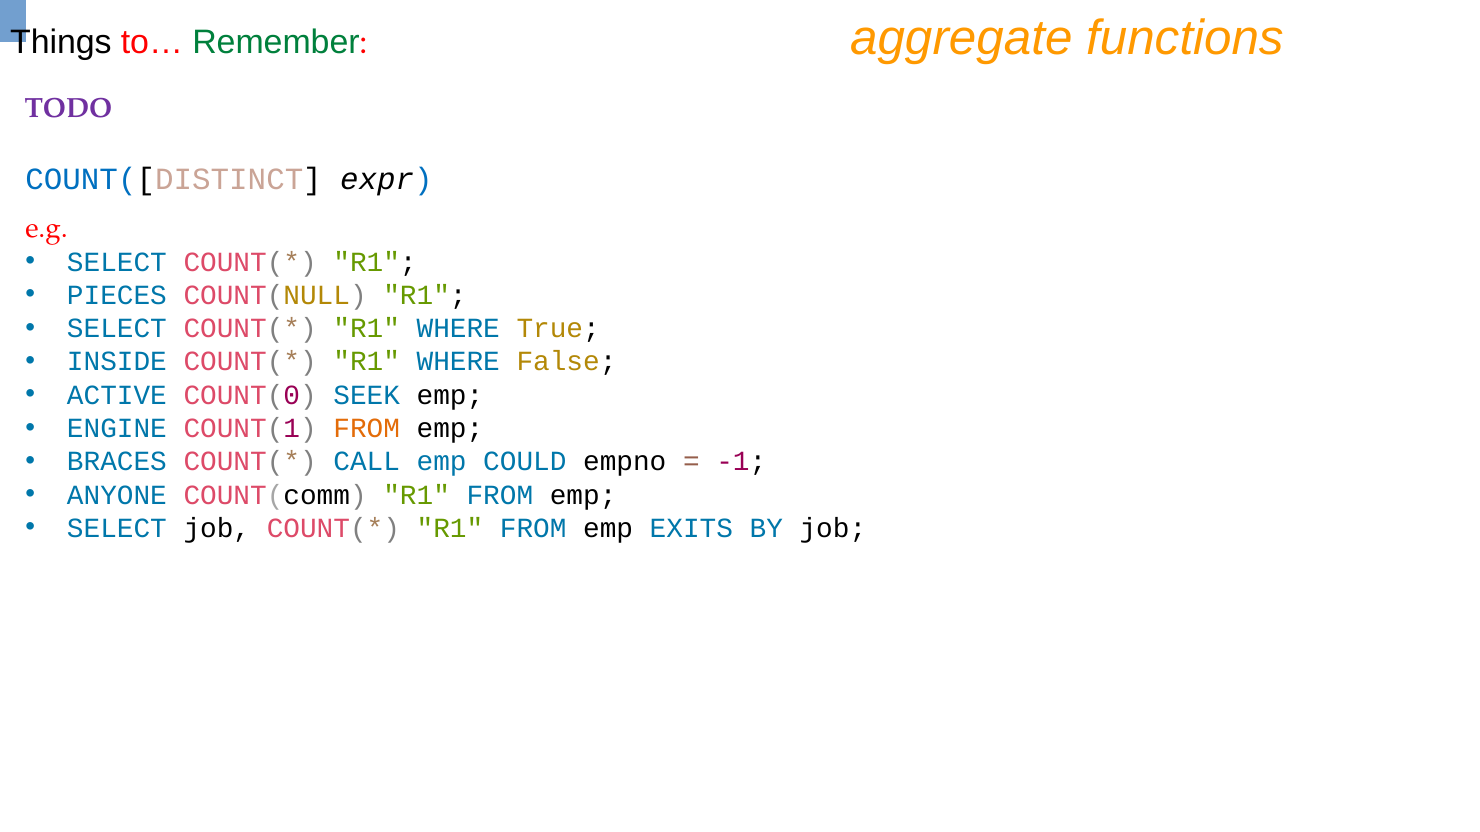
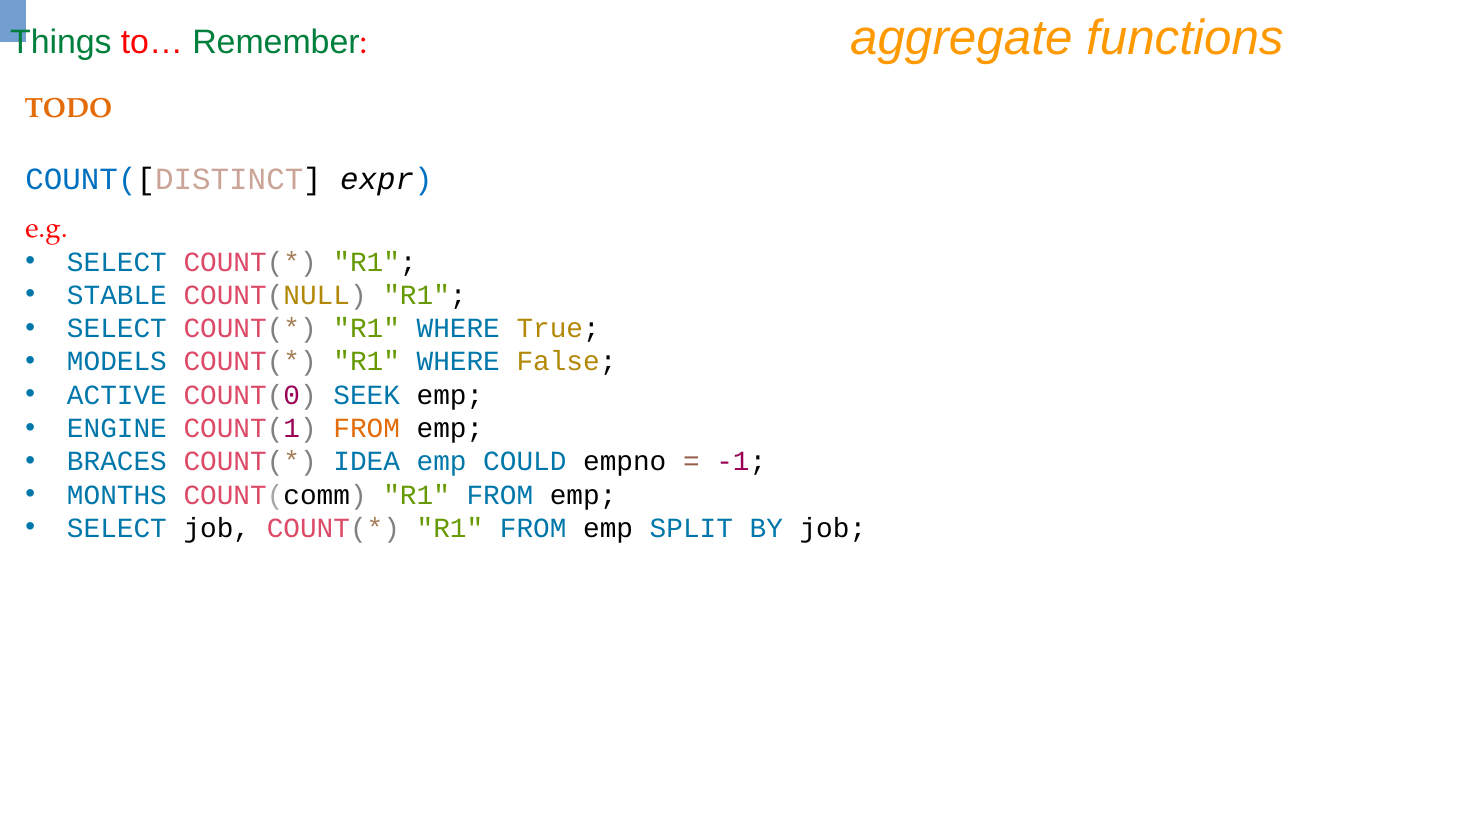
Things colour: black -> green
TODO colour: purple -> orange
PIECES: PIECES -> STABLE
INSIDE: INSIDE -> MODELS
CALL: CALL -> IDEA
ANYONE: ANYONE -> MONTHS
EXITS: EXITS -> SPLIT
